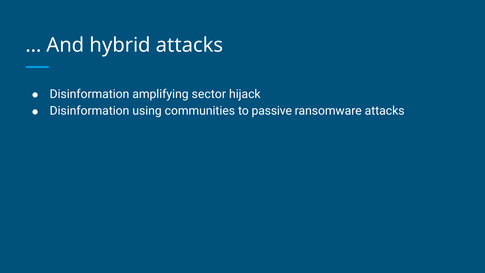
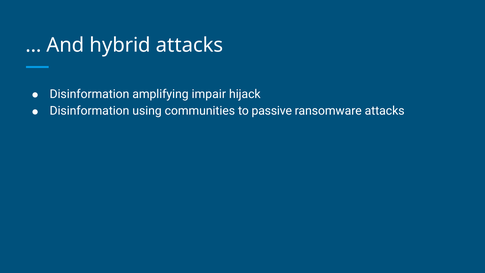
sector: sector -> impair
